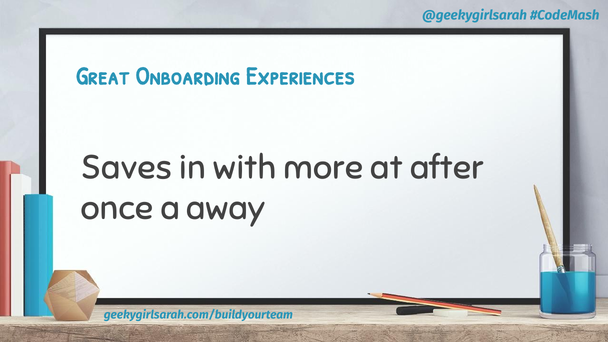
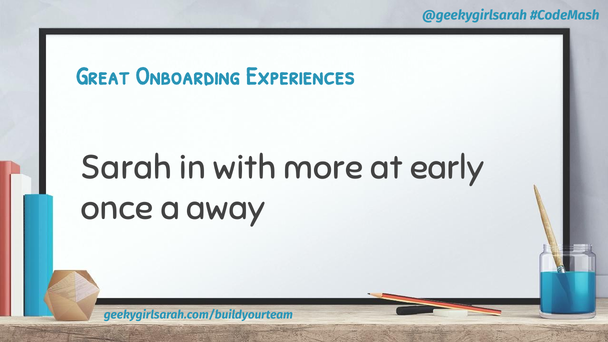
Saves: Saves -> Sarah
after: after -> early
